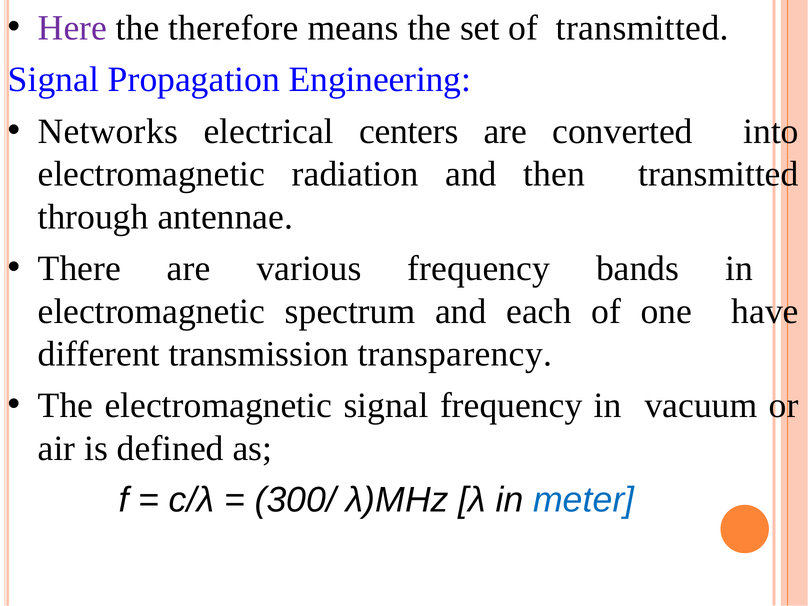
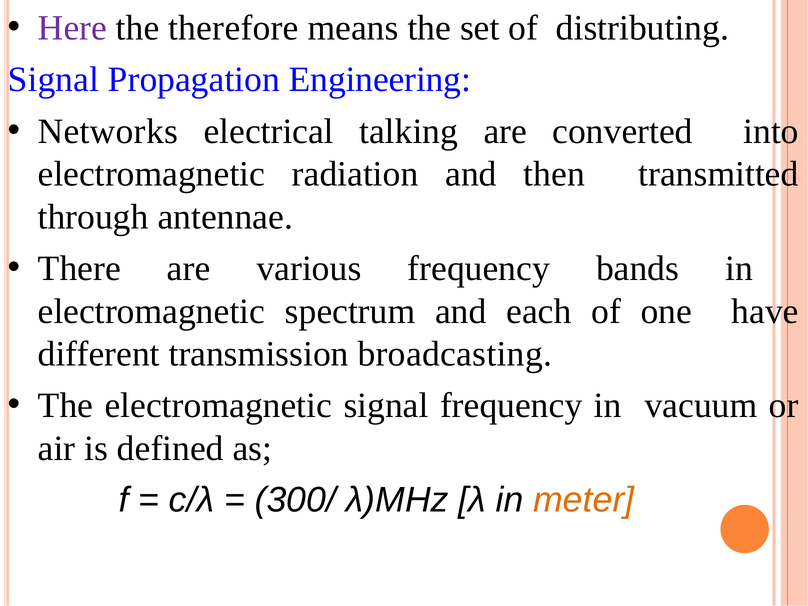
of transmitted: transmitted -> distributing
centers: centers -> talking
transparency: transparency -> broadcasting
meter colour: blue -> orange
